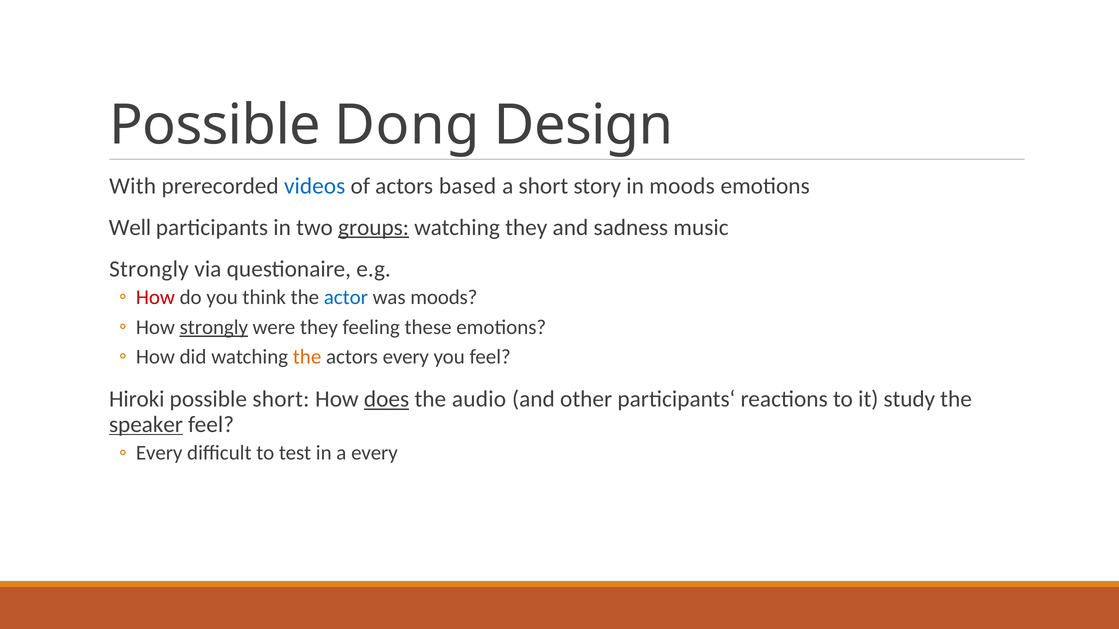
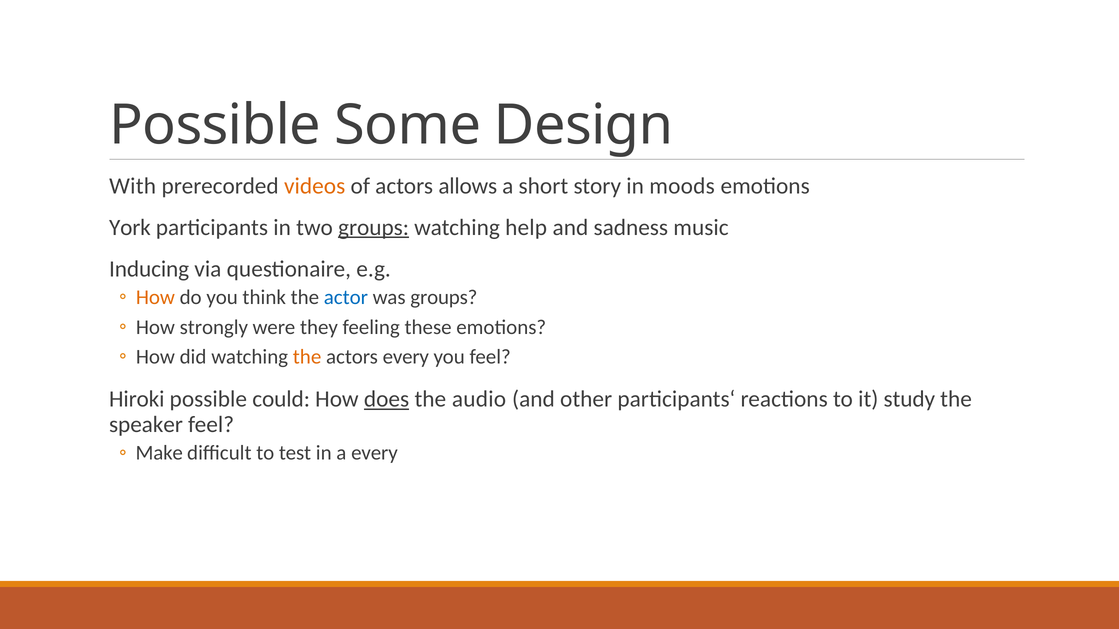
Dong: Dong -> Some
videos colour: blue -> orange
based: based -> allows
Well: Well -> York
watching they: they -> help
Strongly at (149, 269): Strongly -> Inducing
How at (155, 298) colour: red -> orange
was moods: moods -> groups
strongly at (214, 327) underline: present -> none
possible short: short -> could
speaker underline: present -> none
Every at (159, 453): Every -> Make
